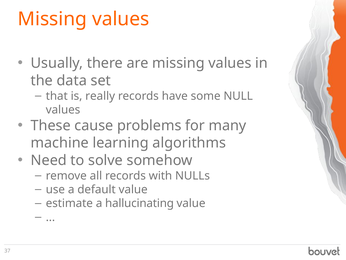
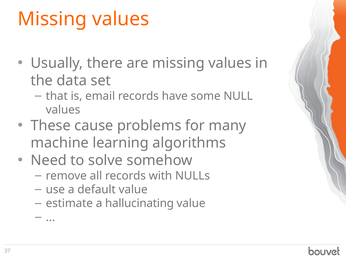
really: really -> email
